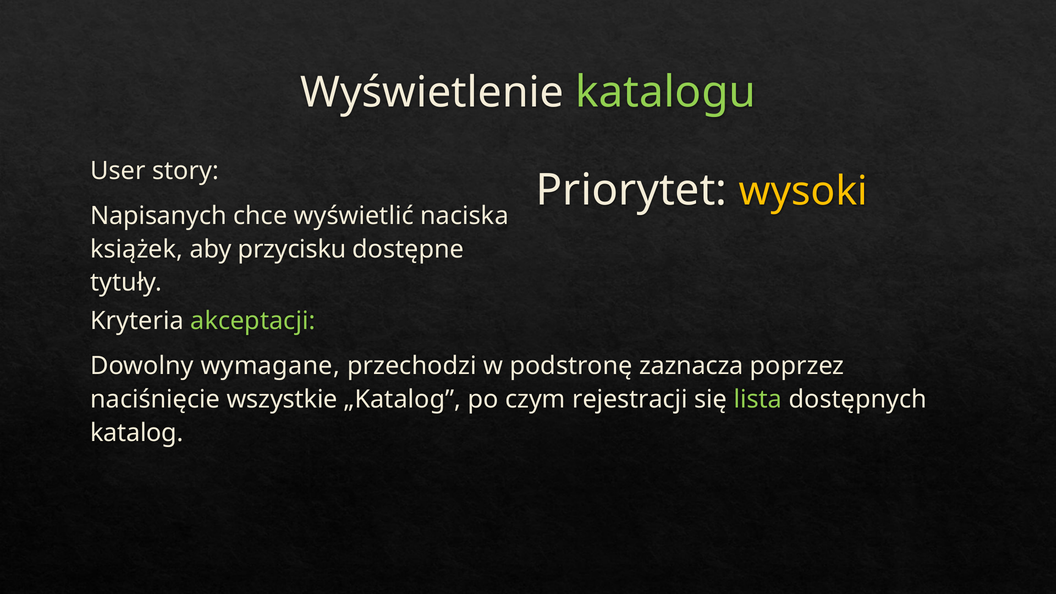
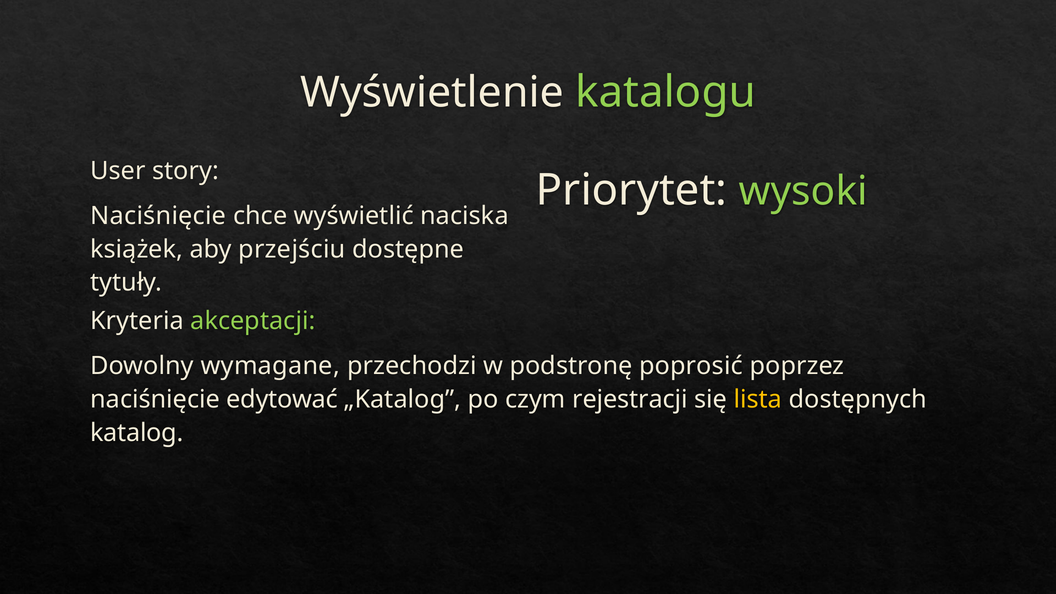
wysoki colour: yellow -> light green
Napisanych at (158, 216): Napisanych -> Naciśnięcie
przycisku: przycisku -> przejściu
zaznacza: zaznacza -> poprosić
wszystkie: wszystkie -> edytować
lista colour: light green -> yellow
